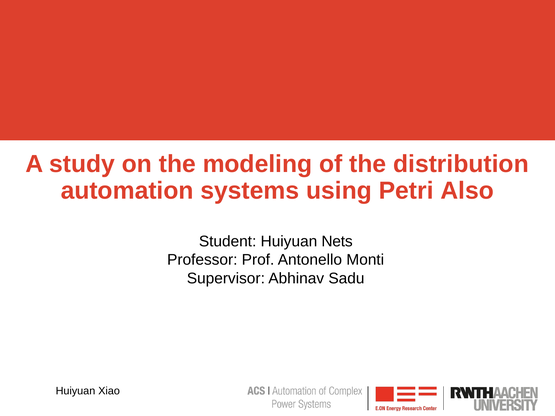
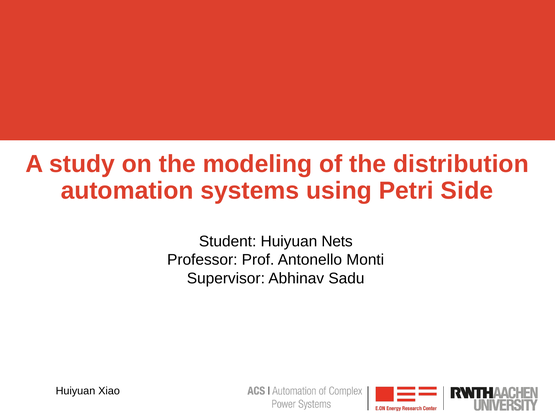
Also: Also -> Side
